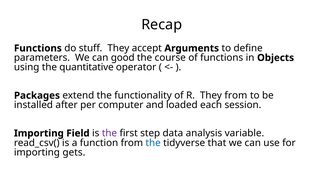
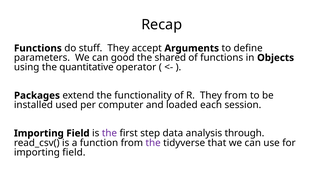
course: course -> shared
after: after -> used
variable: variable -> through
the at (153, 143) colour: blue -> purple
gets at (74, 153): gets -> field
